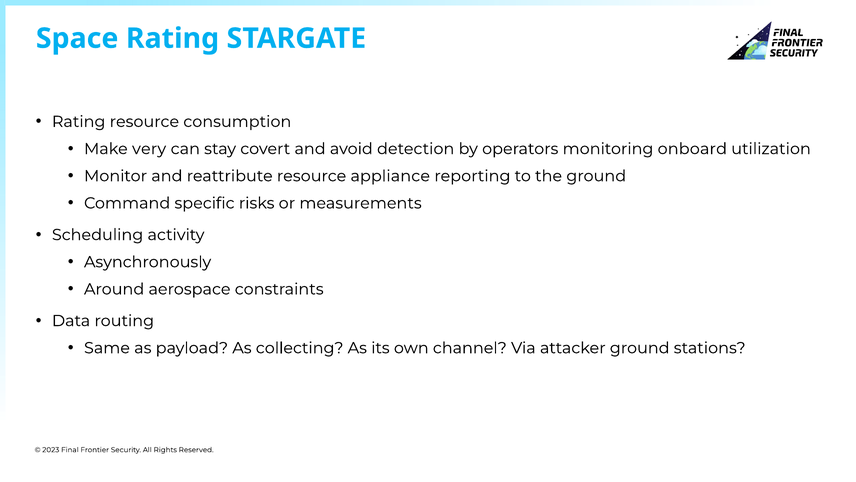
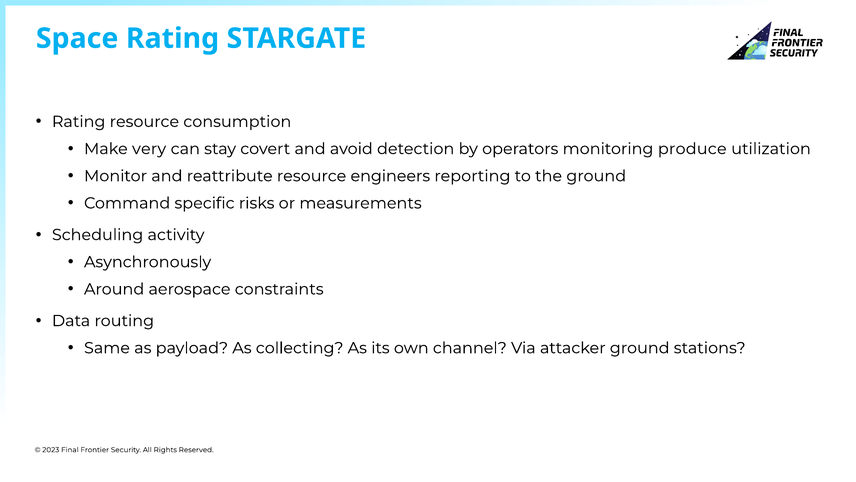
onboard: onboard -> produce
appliance: appliance -> engineers
